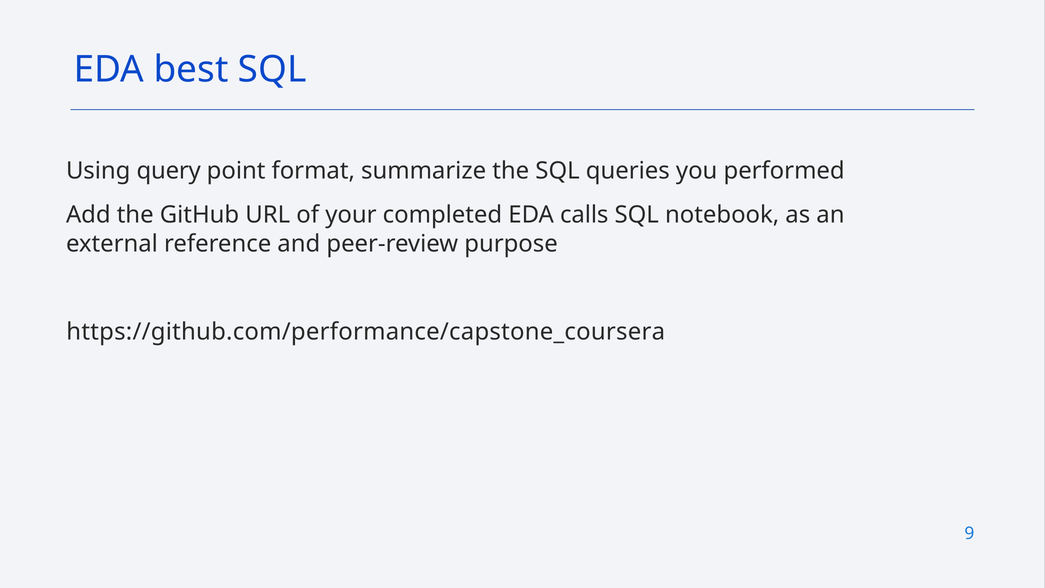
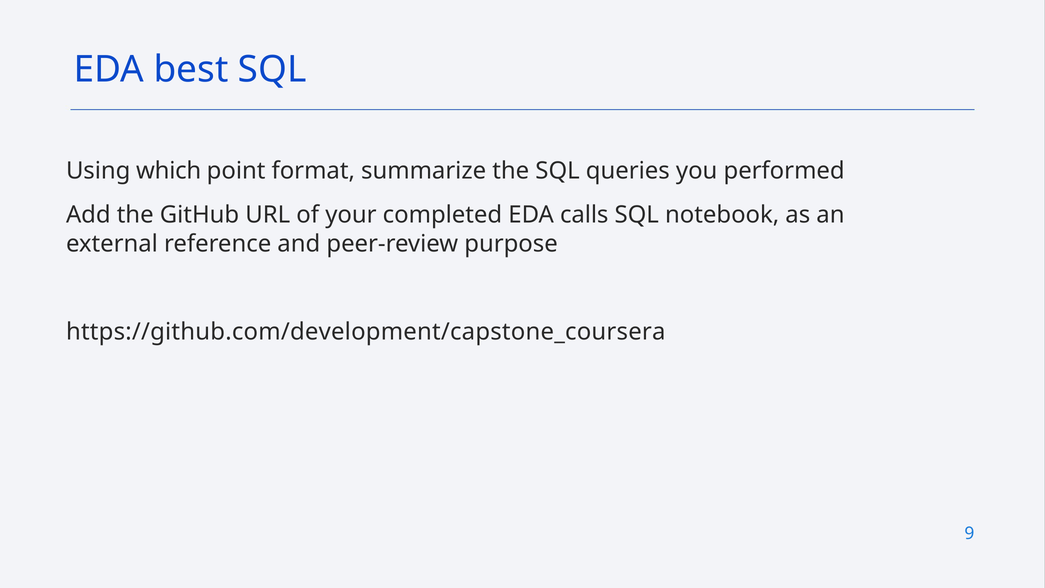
query: query -> which
https://github.com/performance/capstone_coursera: https://github.com/performance/capstone_coursera -> https://github.com/development/capstone_coursera
